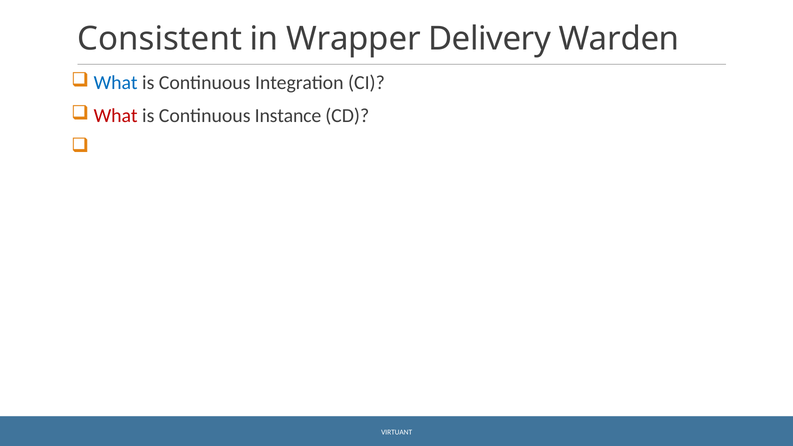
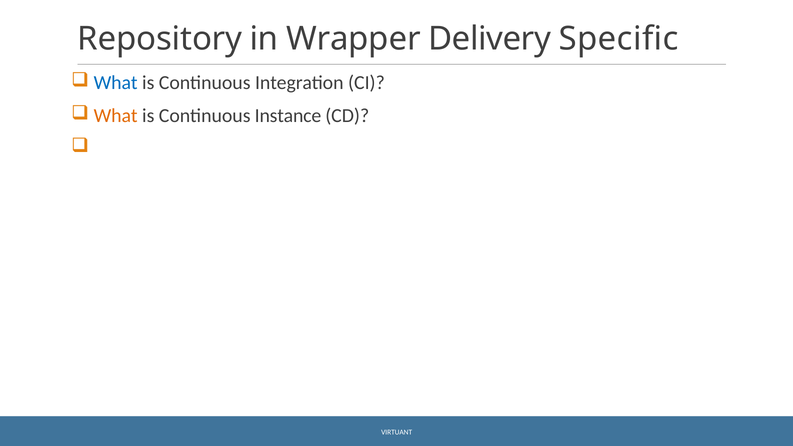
Consistent: Consistent -> Repository
Warden: Warden -> Specific
What at (116, 116) colour: red -> orange
